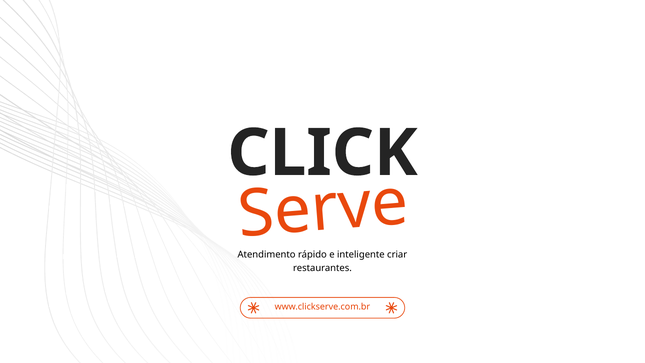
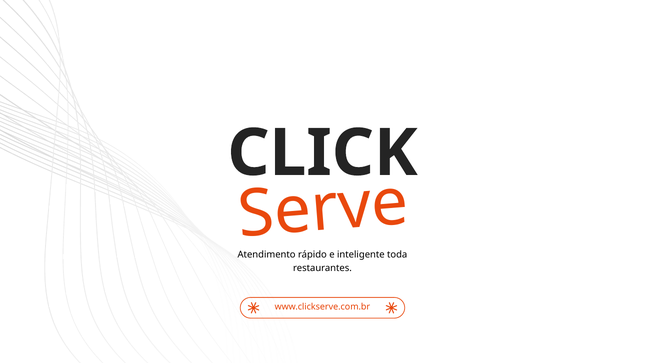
criar: criar -> toda
